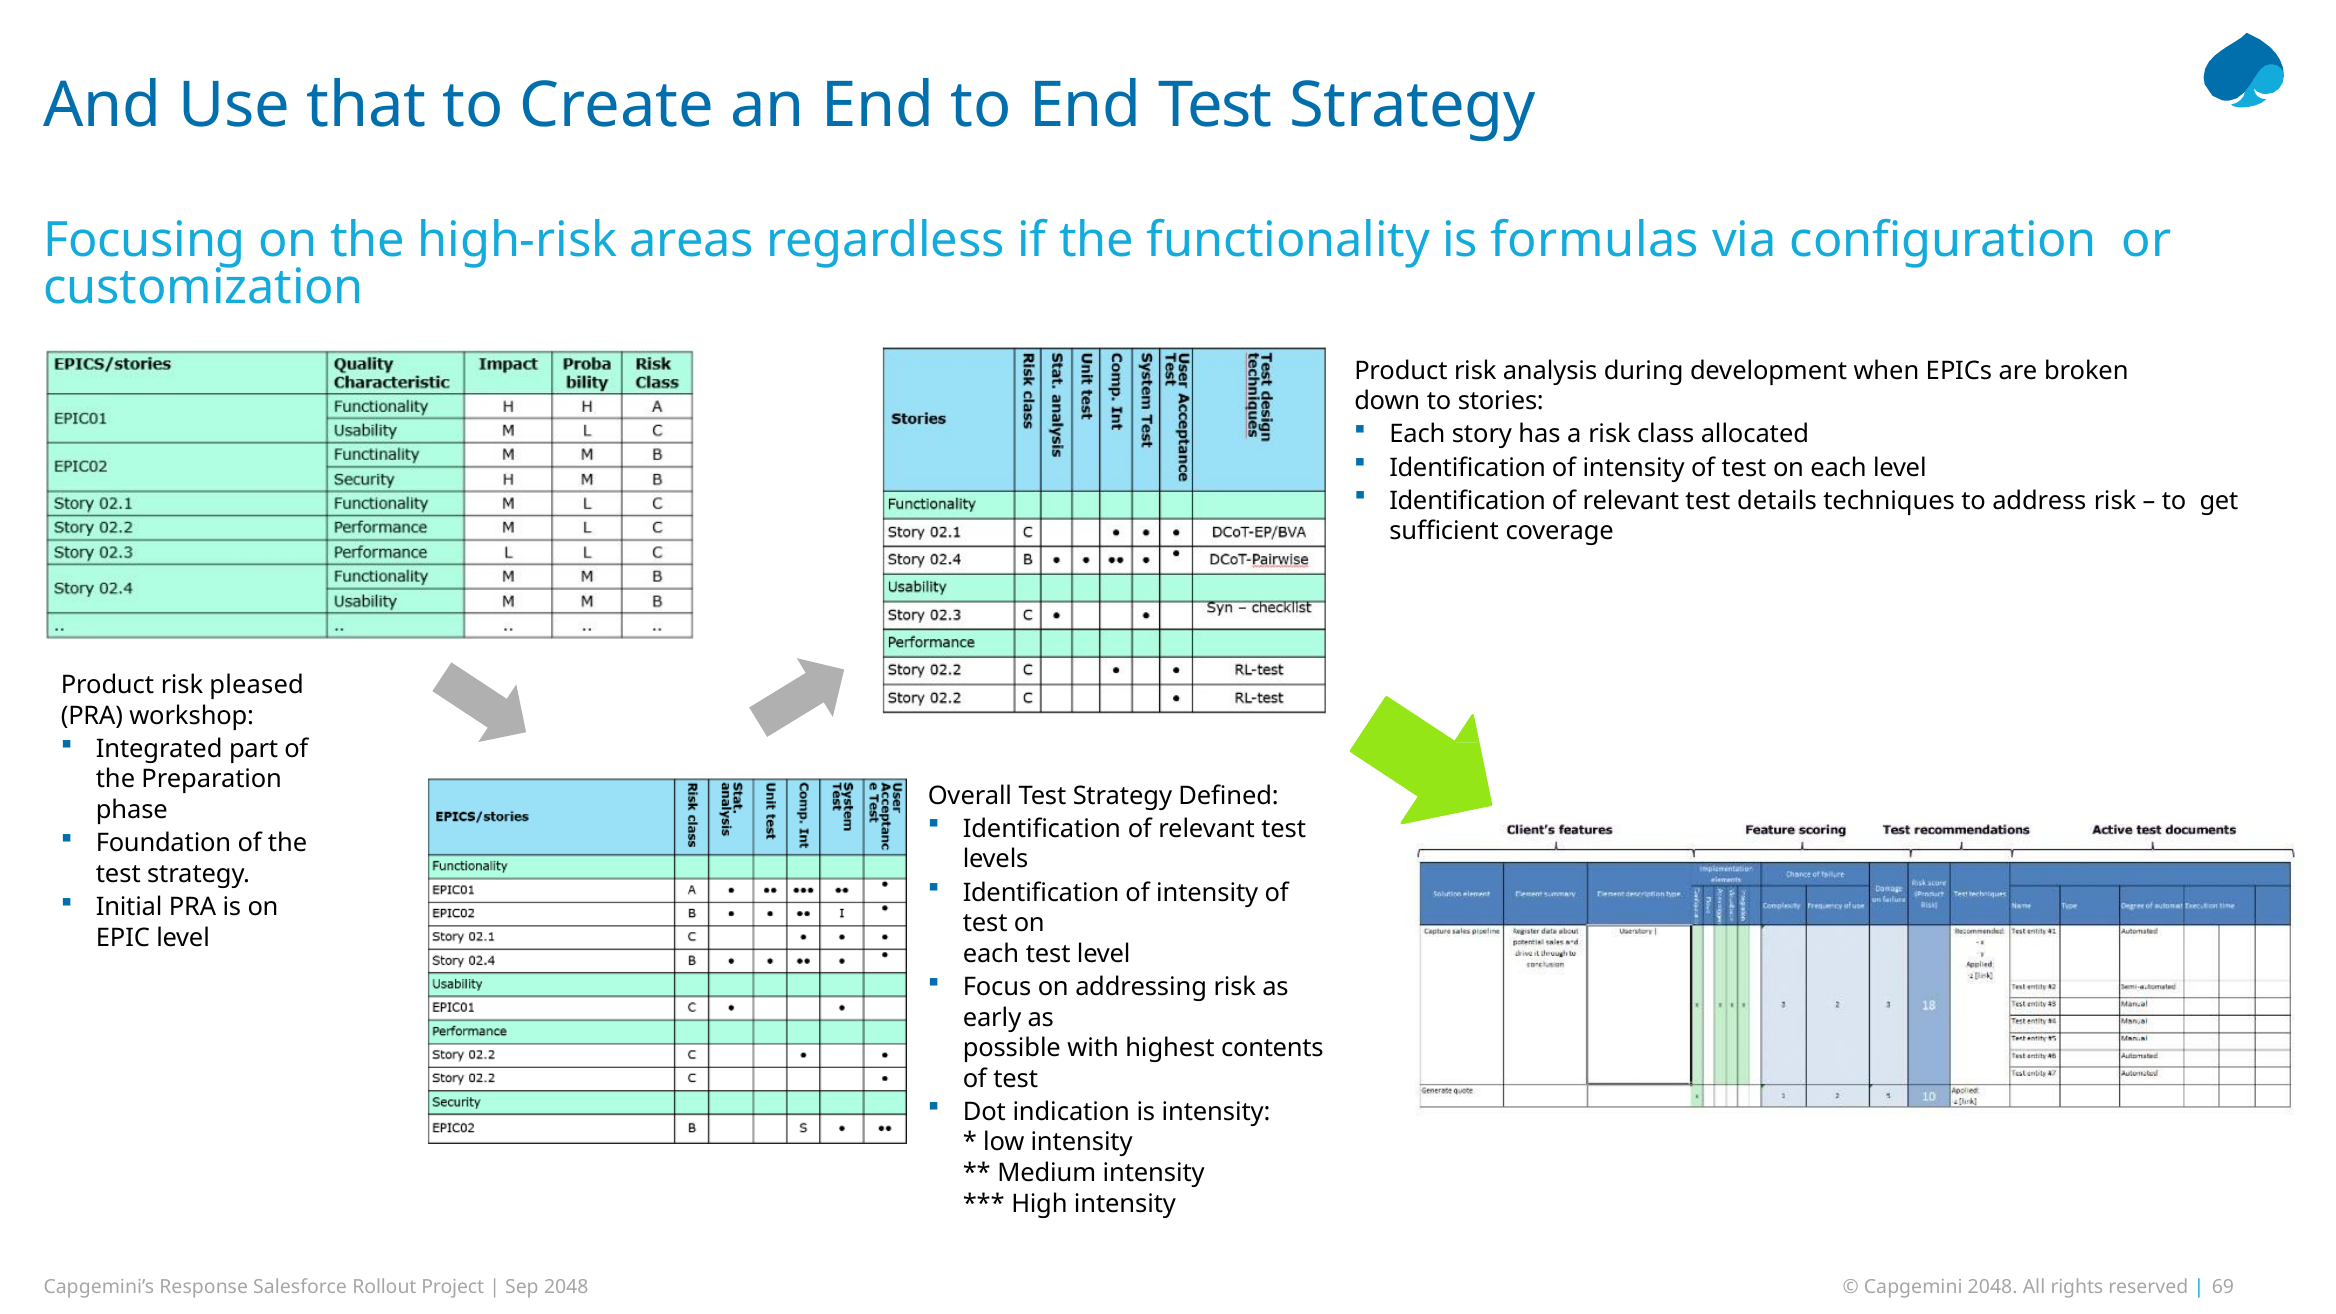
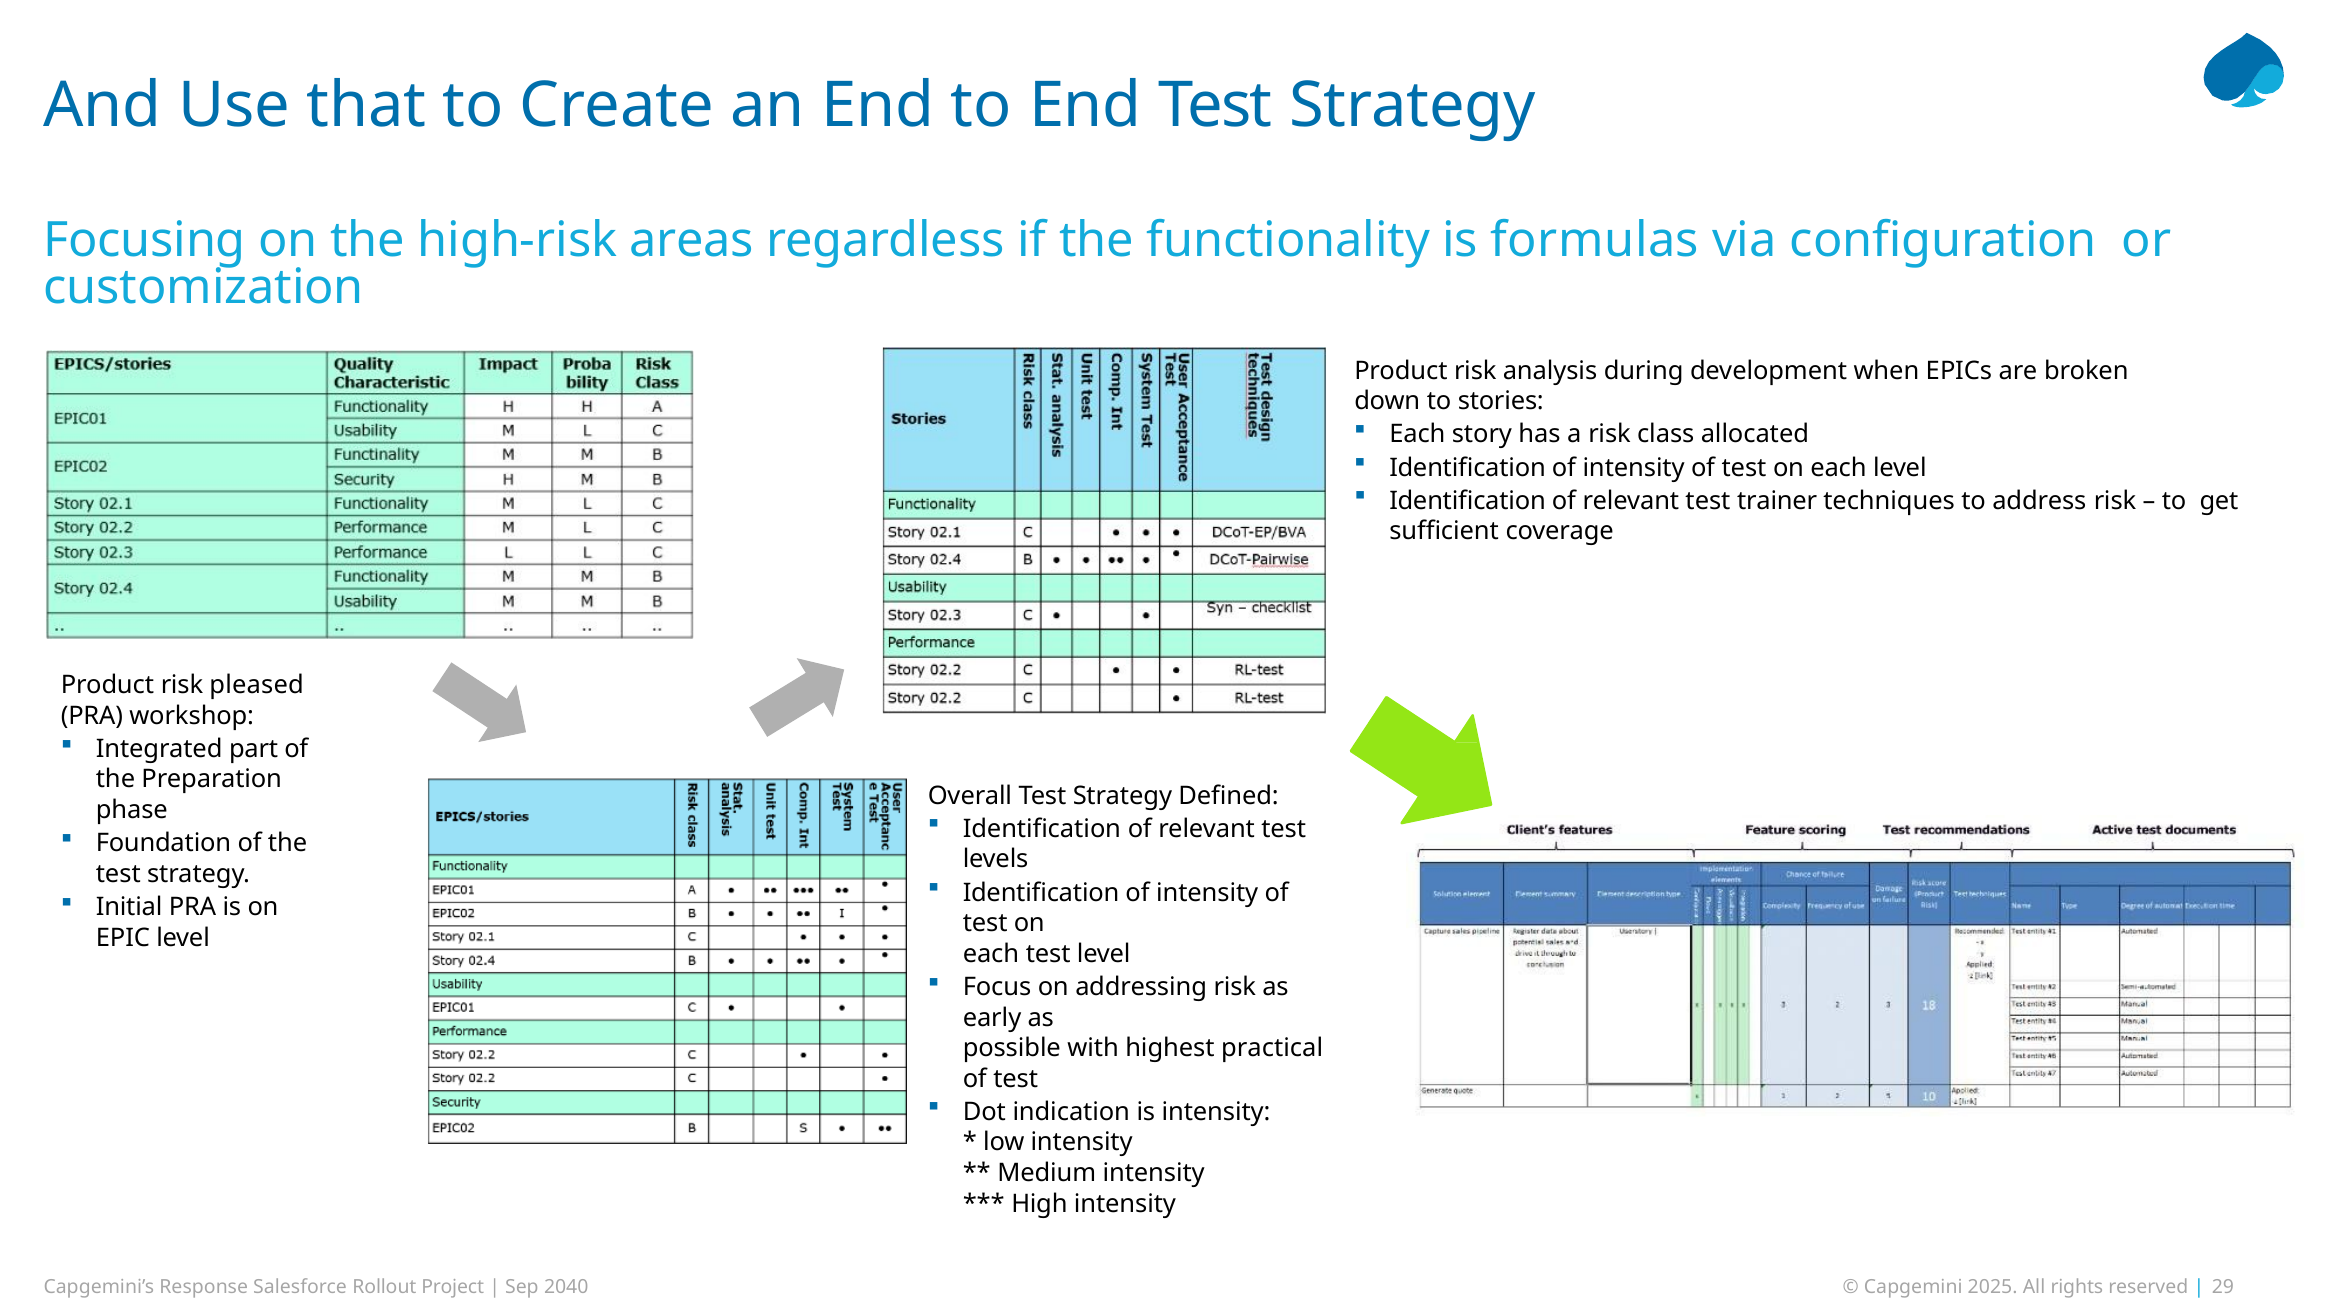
details: details -> trainer
contents: contents -> practical
Sep 2048: 2048 -> 2040
Capgemini 2048: 2048 -> 2025
69: 69 -> 29
